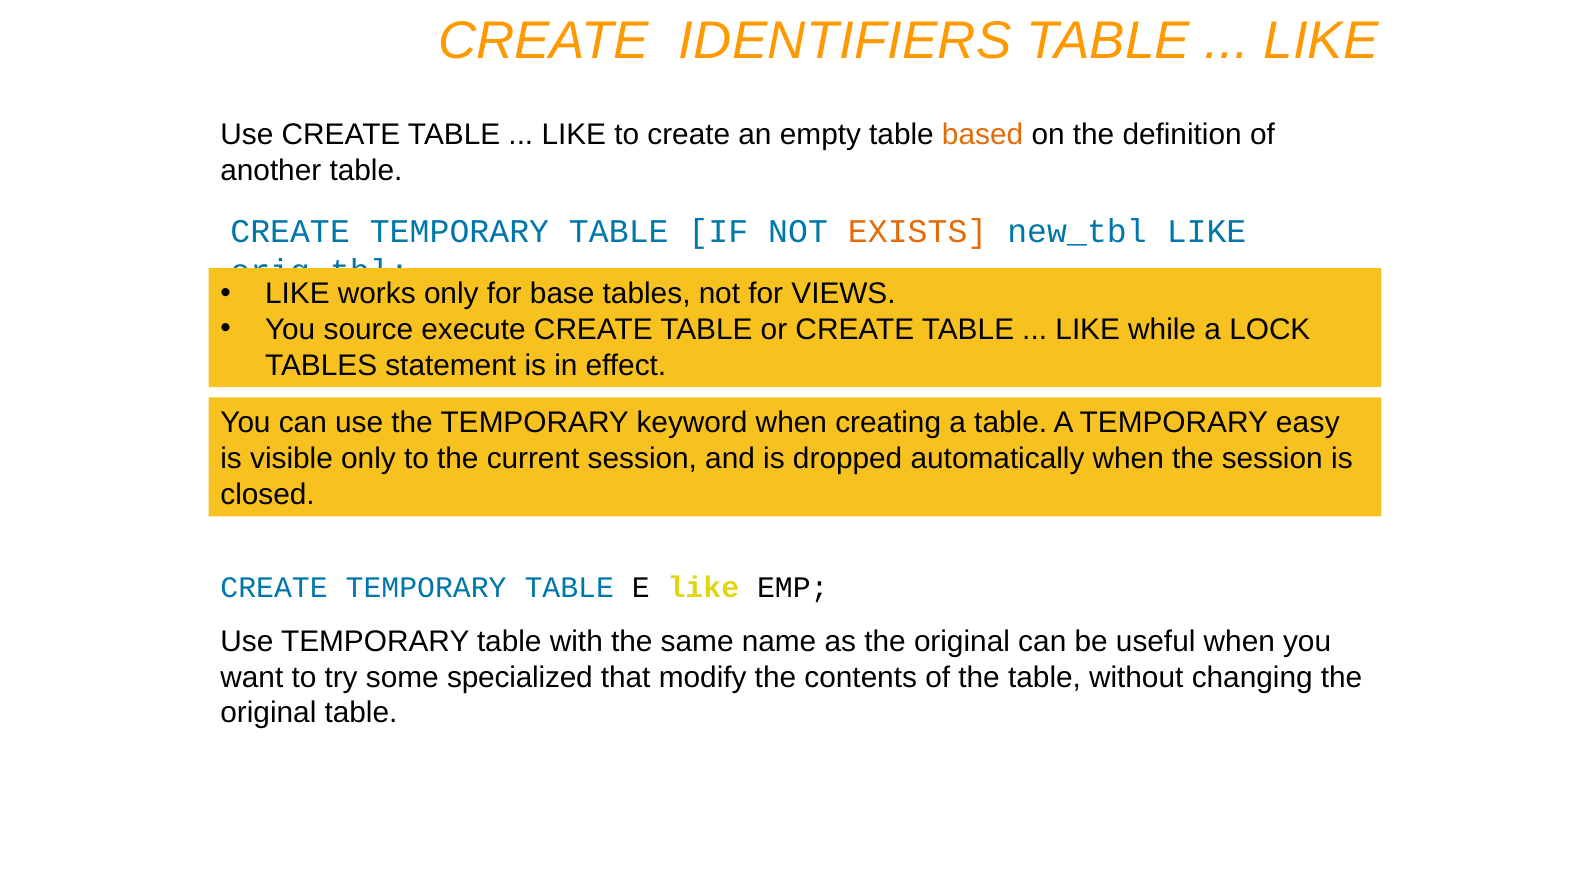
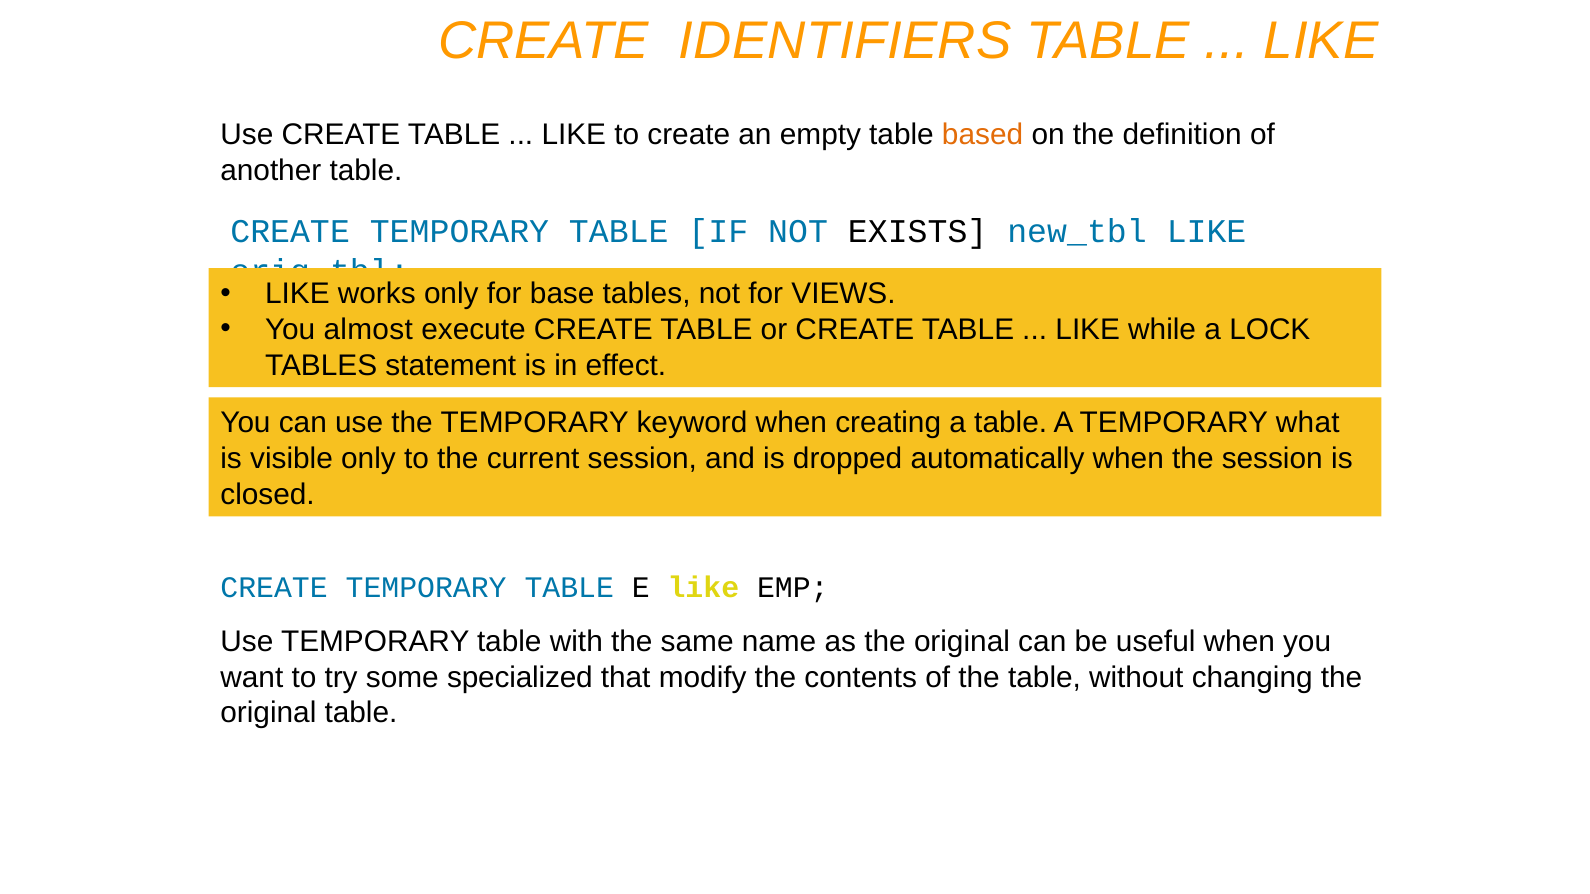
EXISTS colour: orange -> black
source: source -> almost
easy: easy -> what
